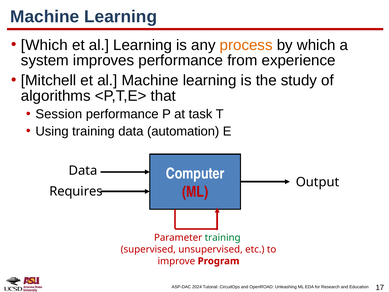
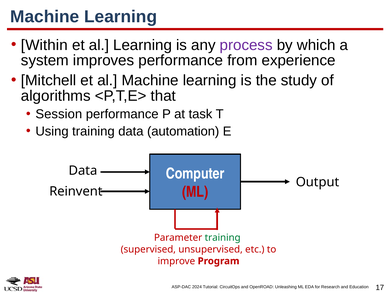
Which at (44, 45): Which -> Within
process colour: orange -> purple
Requires: Requires -> Reinvent
